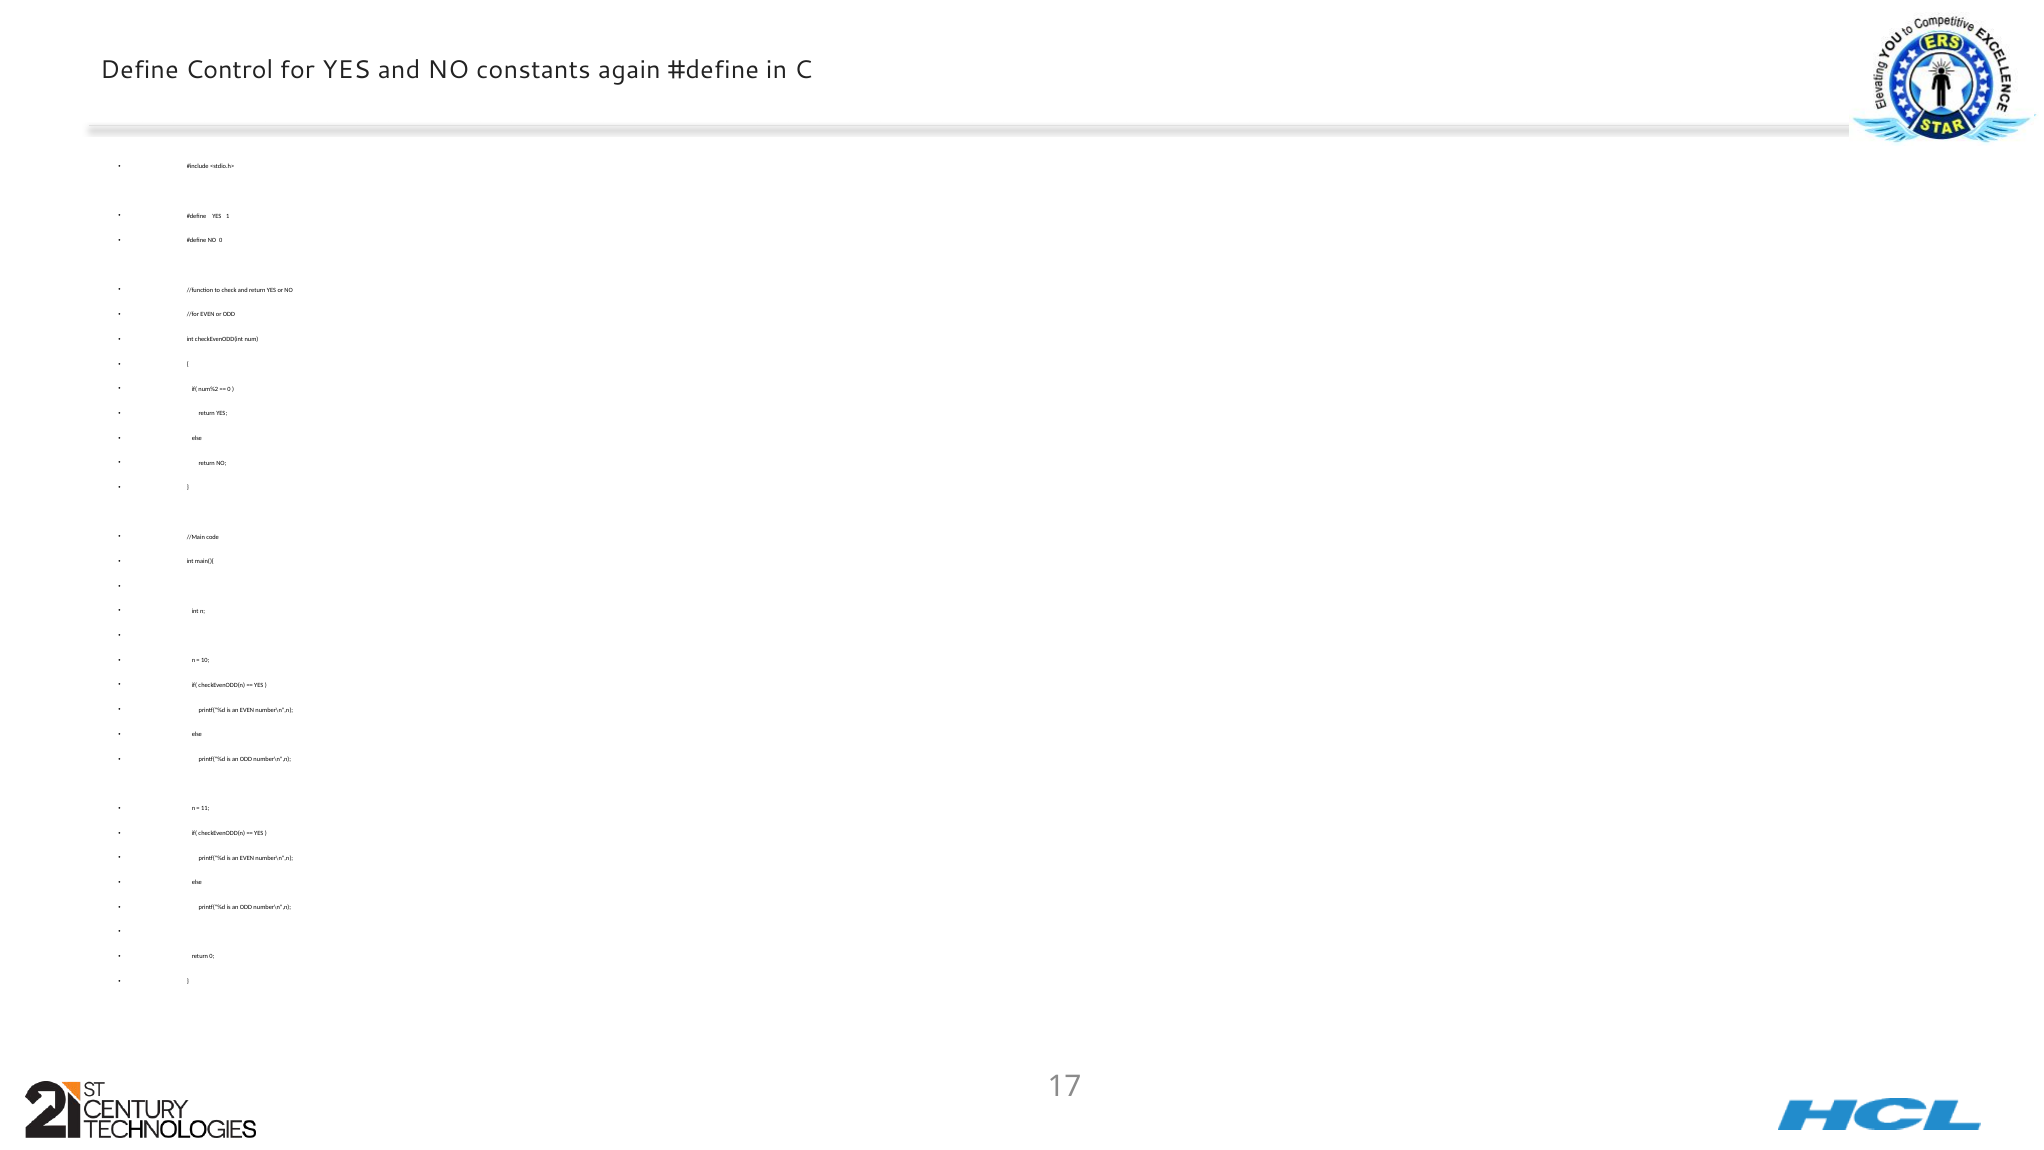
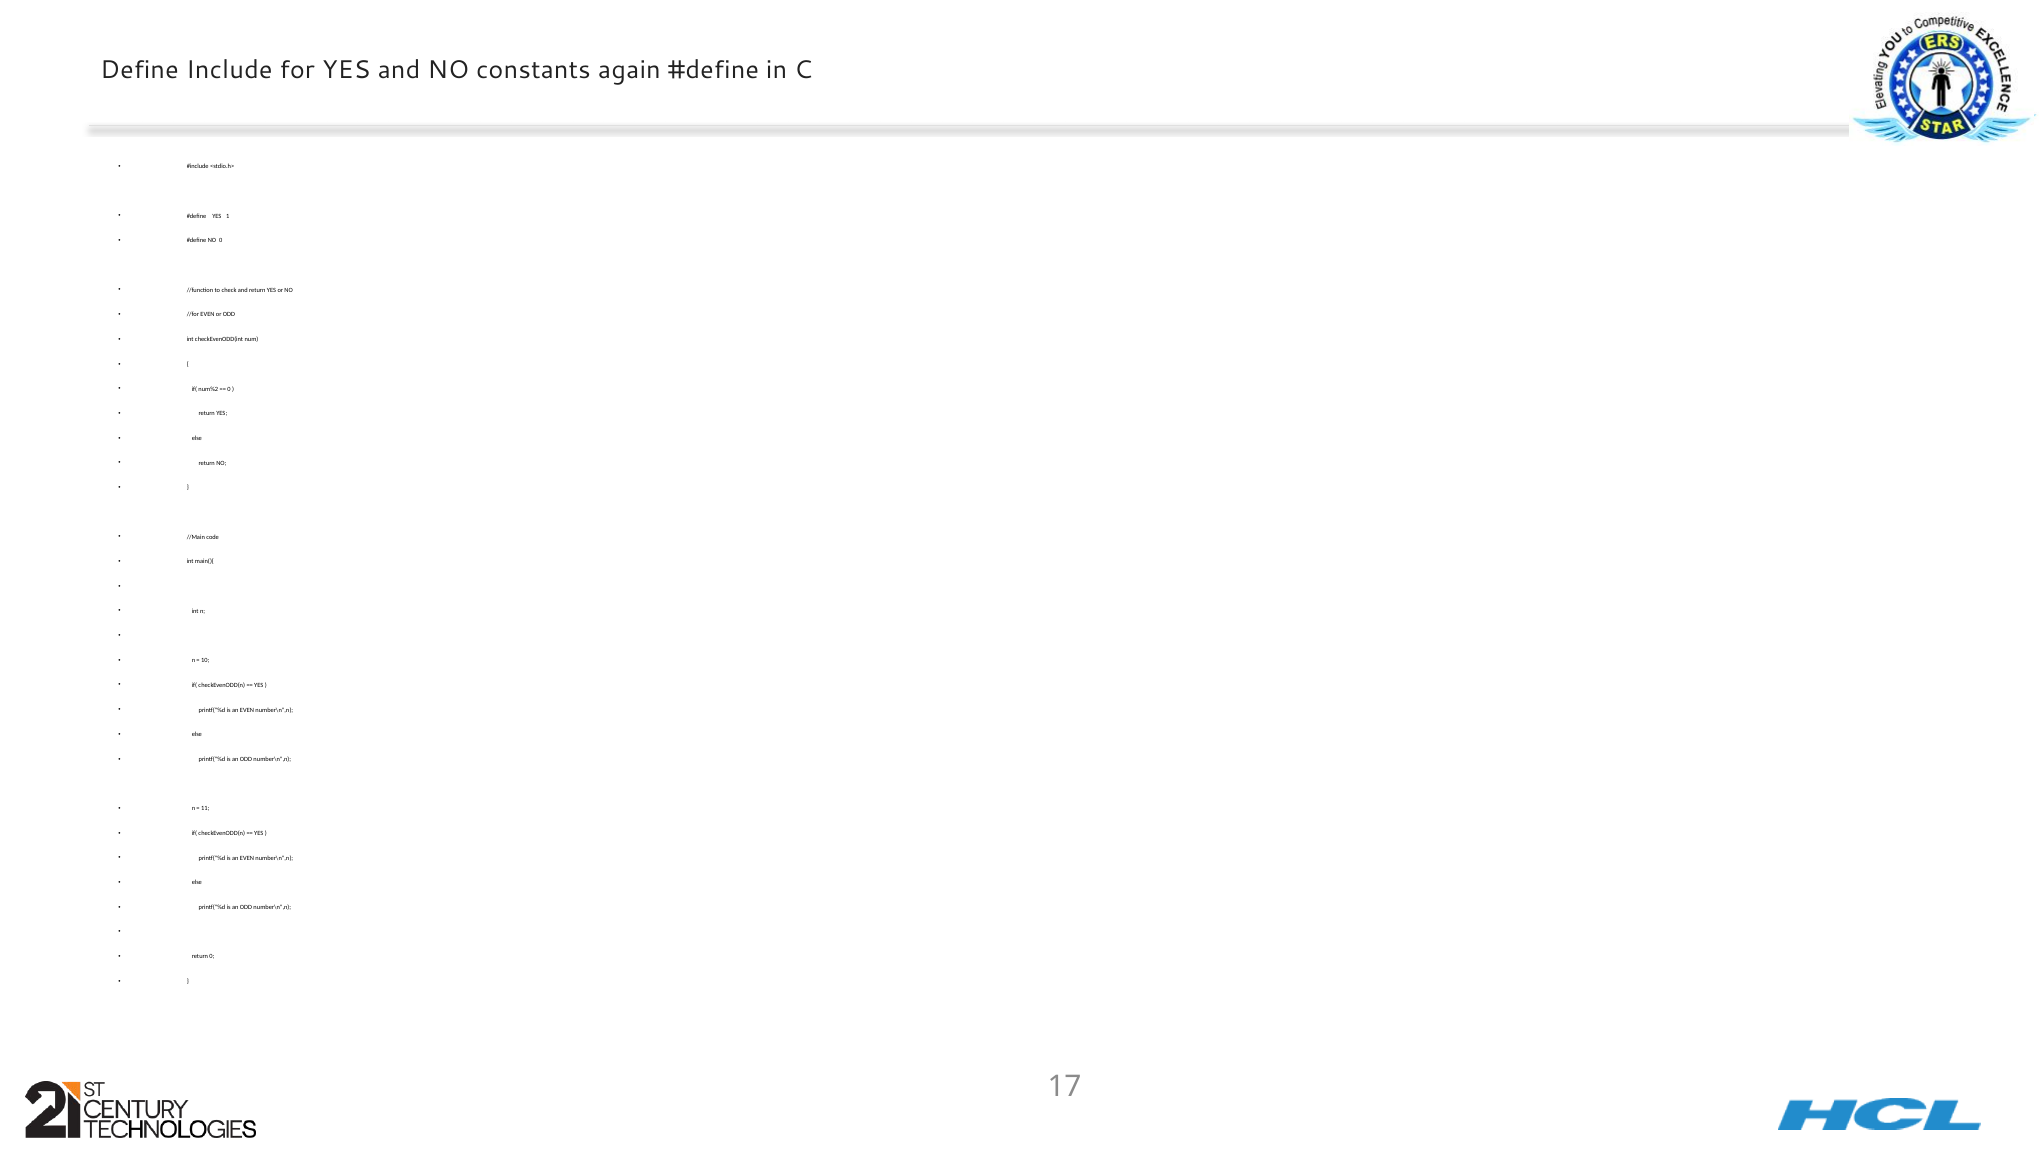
Control: Control -> Include
